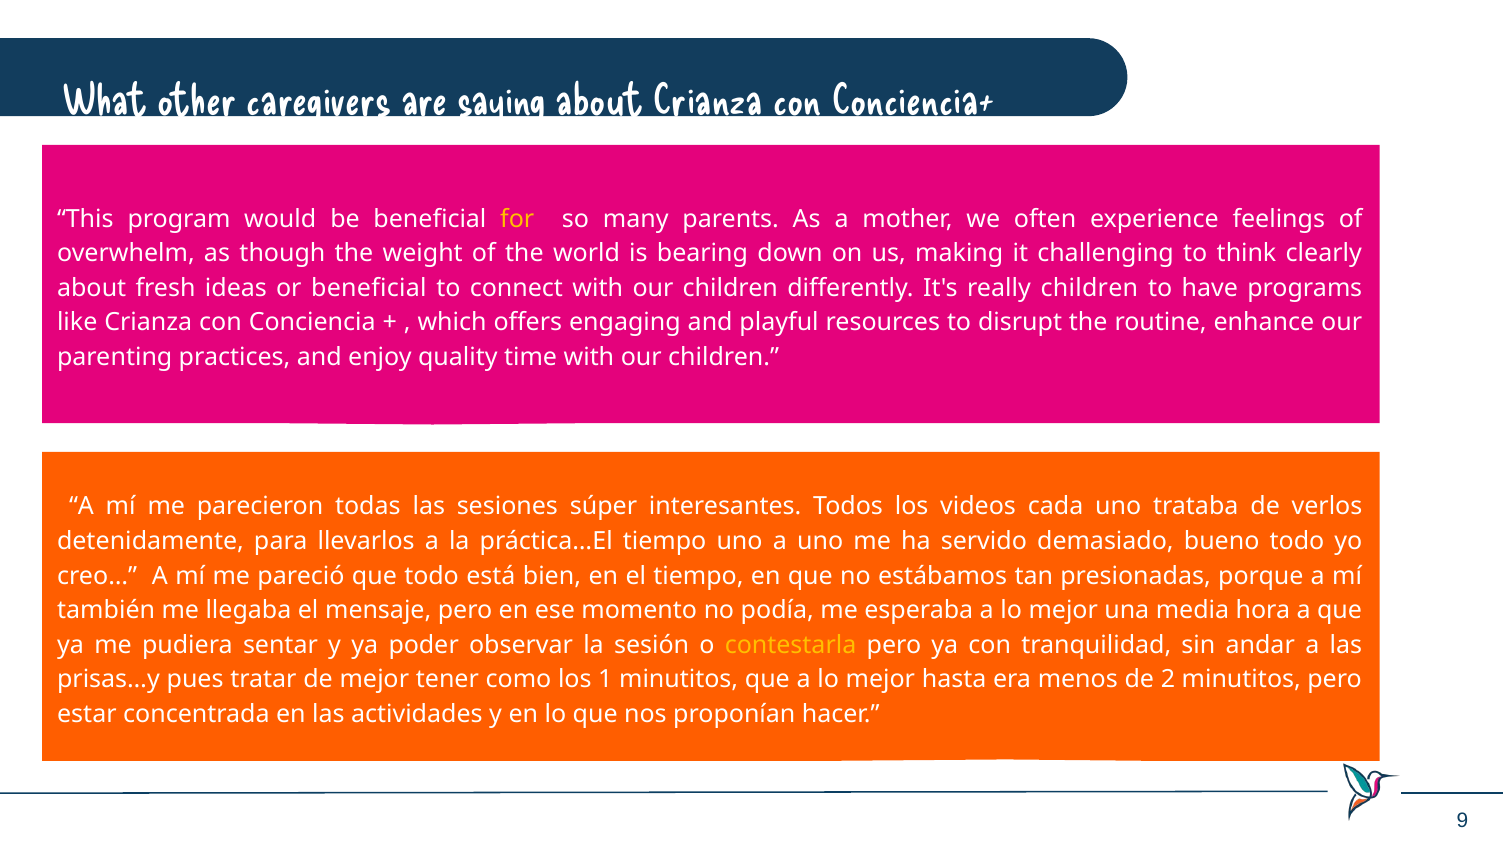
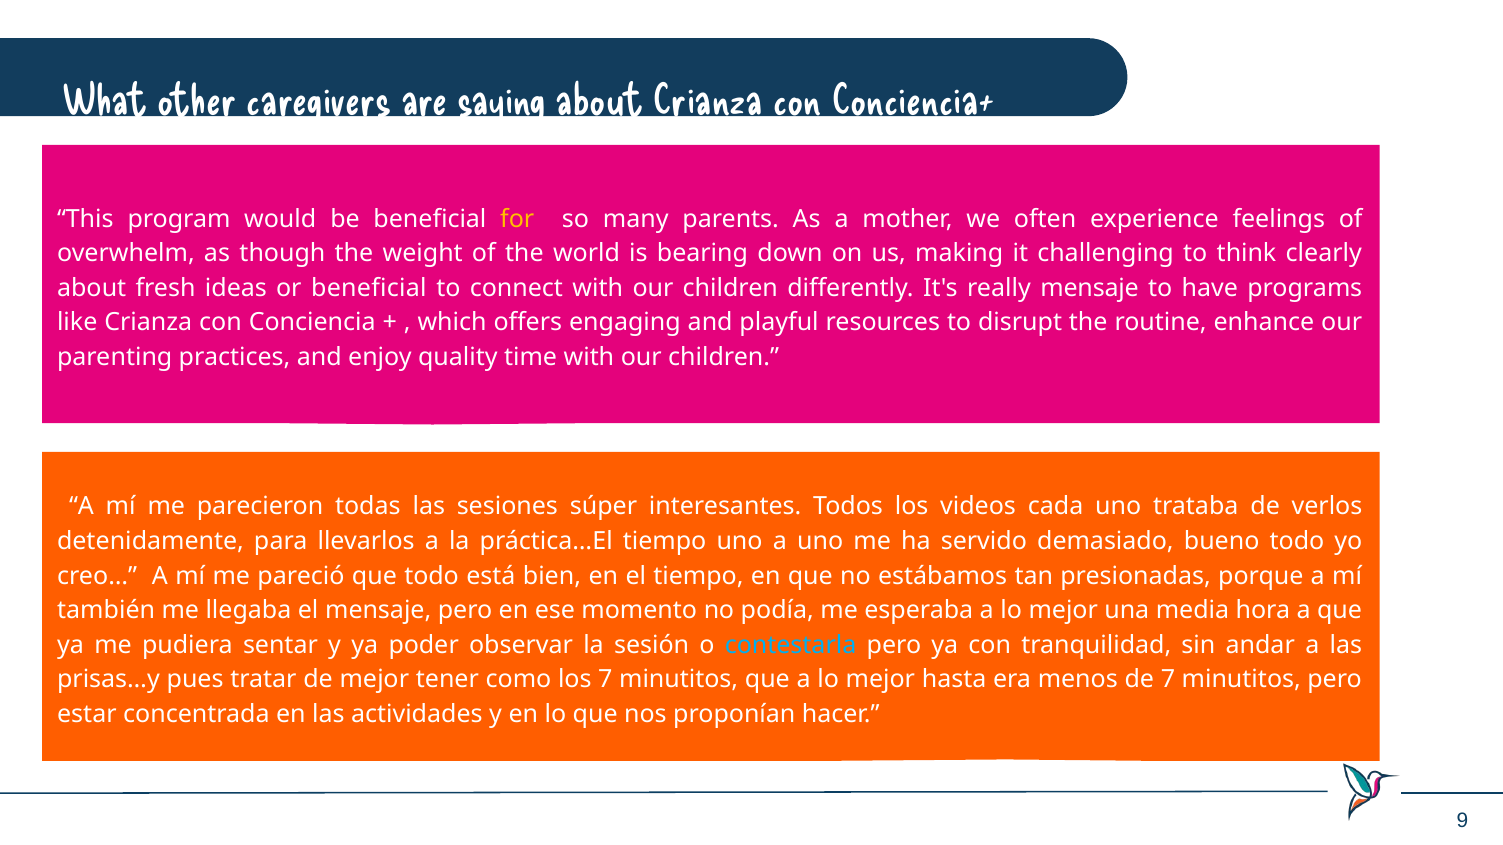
really children: children -> mensaje
contestarla colour: yellow -> light blue
los 1: 1 -> 7
de 2: 2 -> 7
